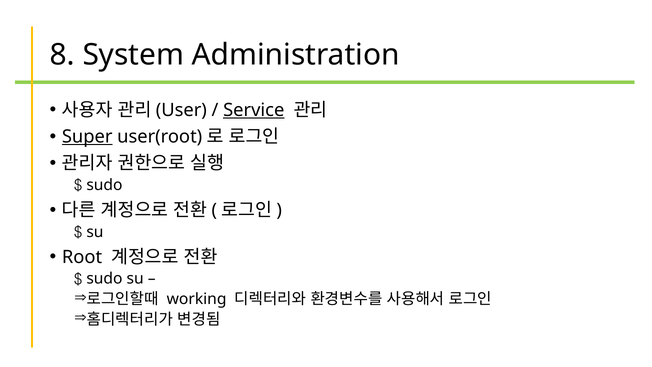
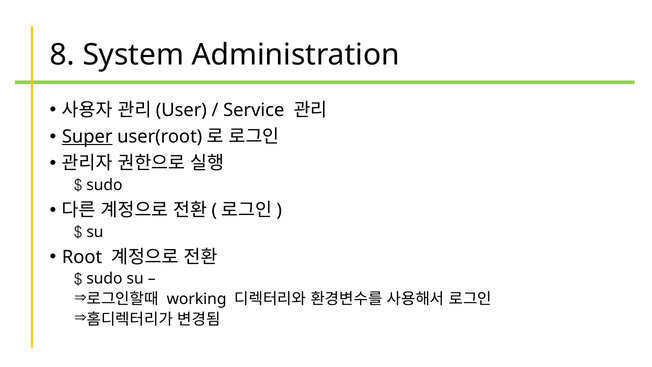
Service underline: present -> none
